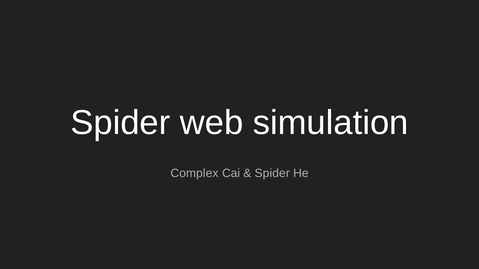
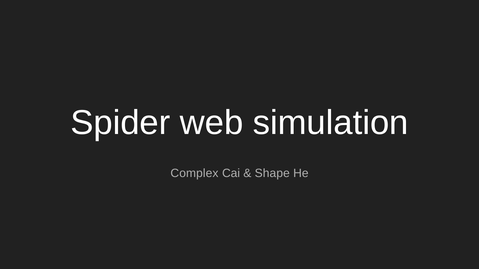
Spider at (272, 174): Spider -> Shape
